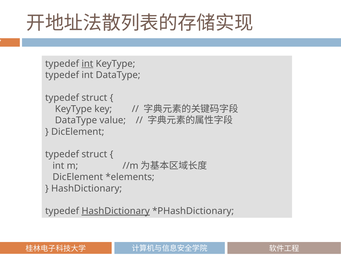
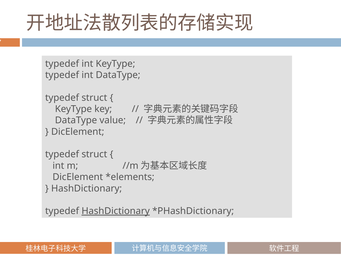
int at (87, 64) underline: present -> none
